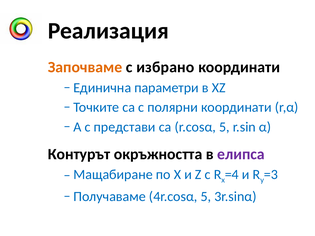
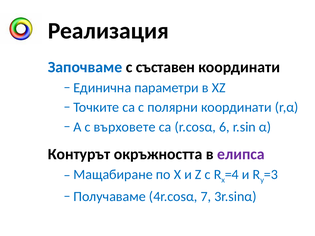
Започваме colour: orange -> blue
избрано: избрано -> съставен
представи: представи -> върховете
r.cosα 5: 5 -> 6
4r.cosα 5: 5 -> 7
